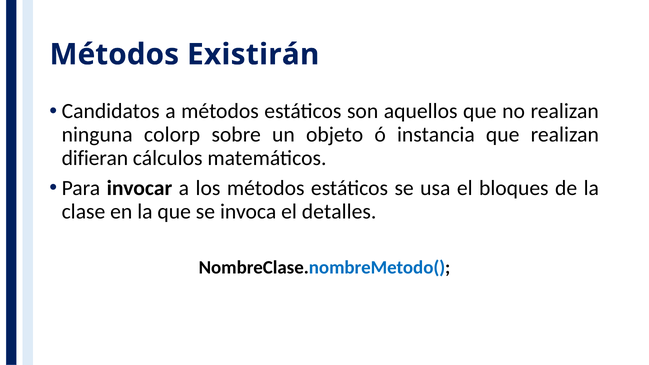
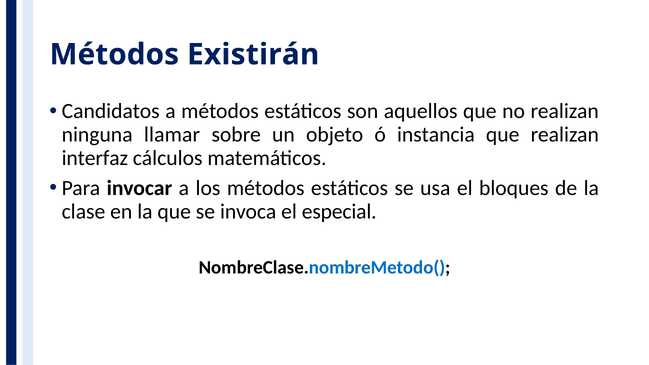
colorp: colorp -> llamar
difieran: difieran -> interfaz
detalles: detalles -> especial
